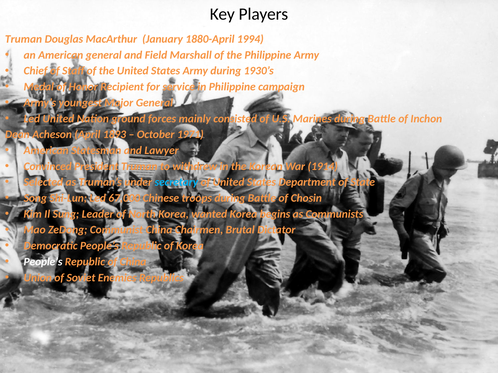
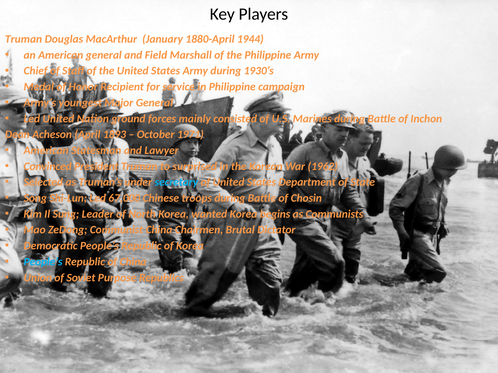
1994: 1994 -> 1944
withdrew: withdrew -> surprised
1914: 1914 -> 1962
People’s at (43, 262) colour: white -> light blue
Enemies: Enemies -> Purpose
